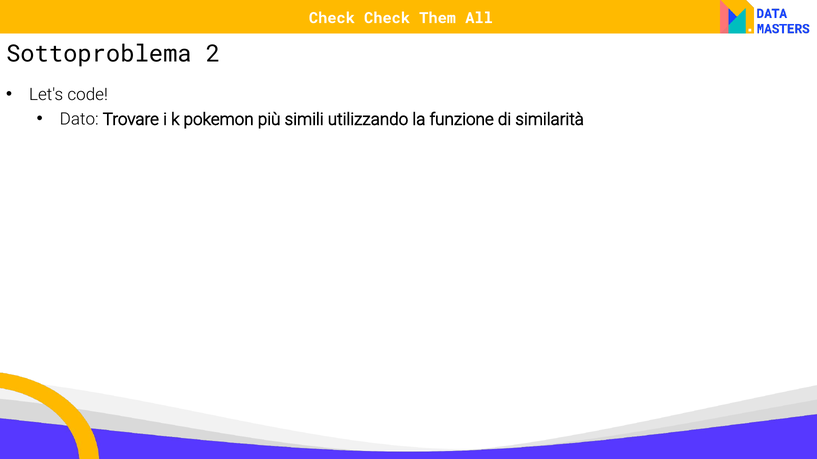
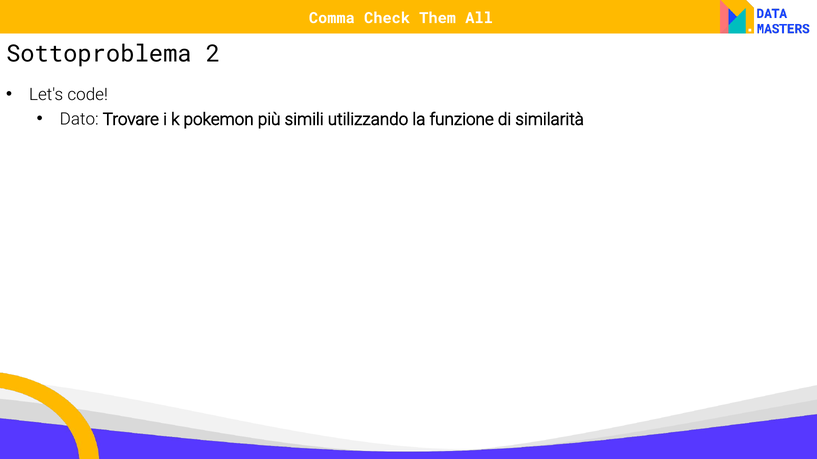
Check at (332, 18): Check -> Comma
